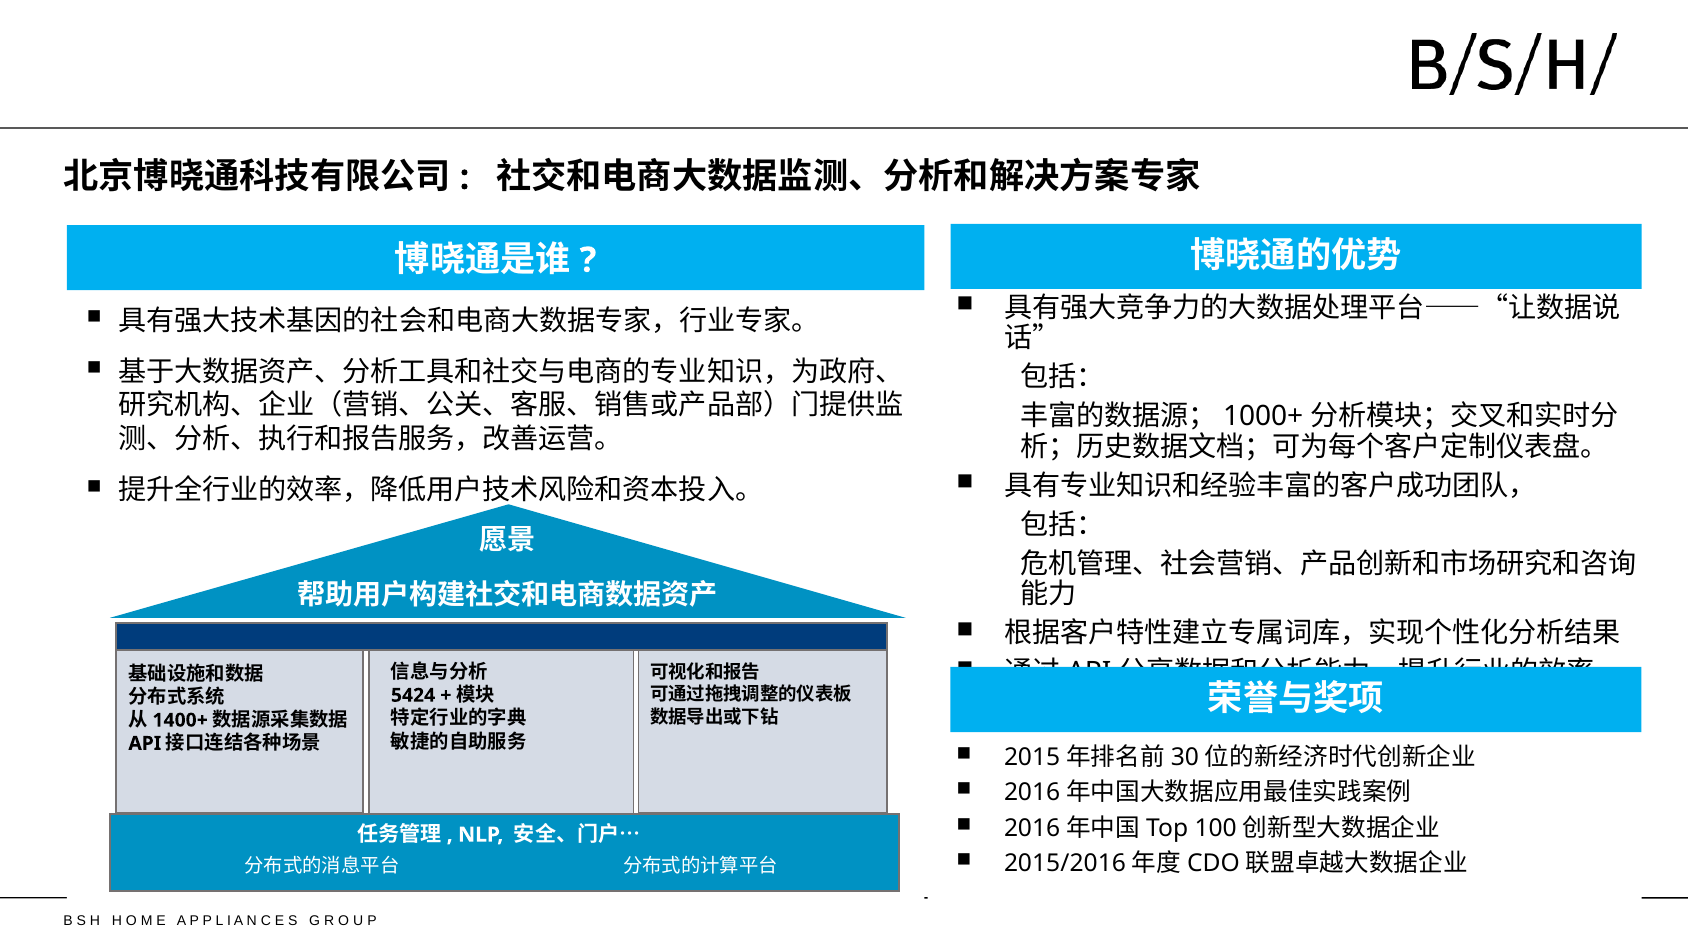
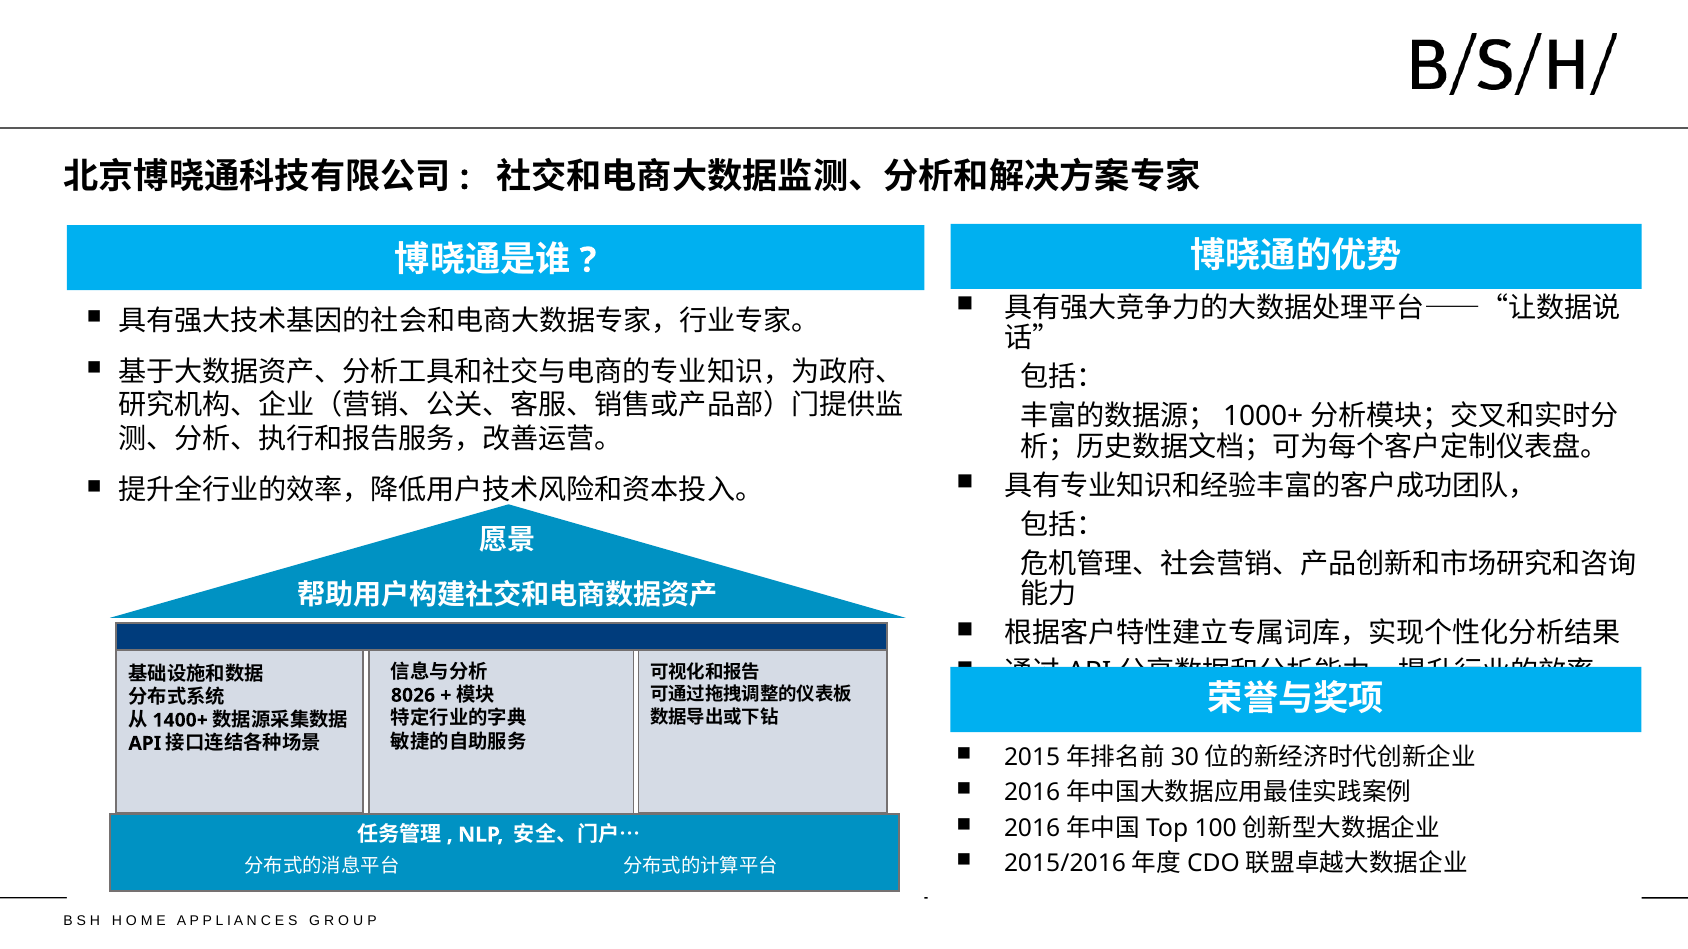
5424: 5424 -> 8026
